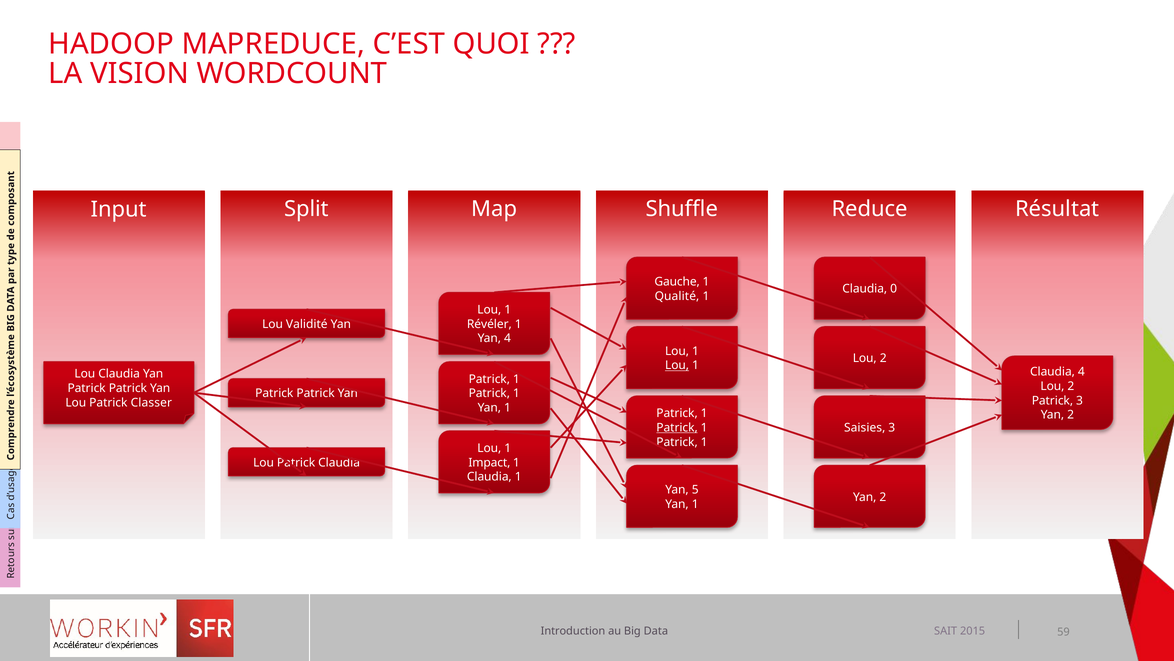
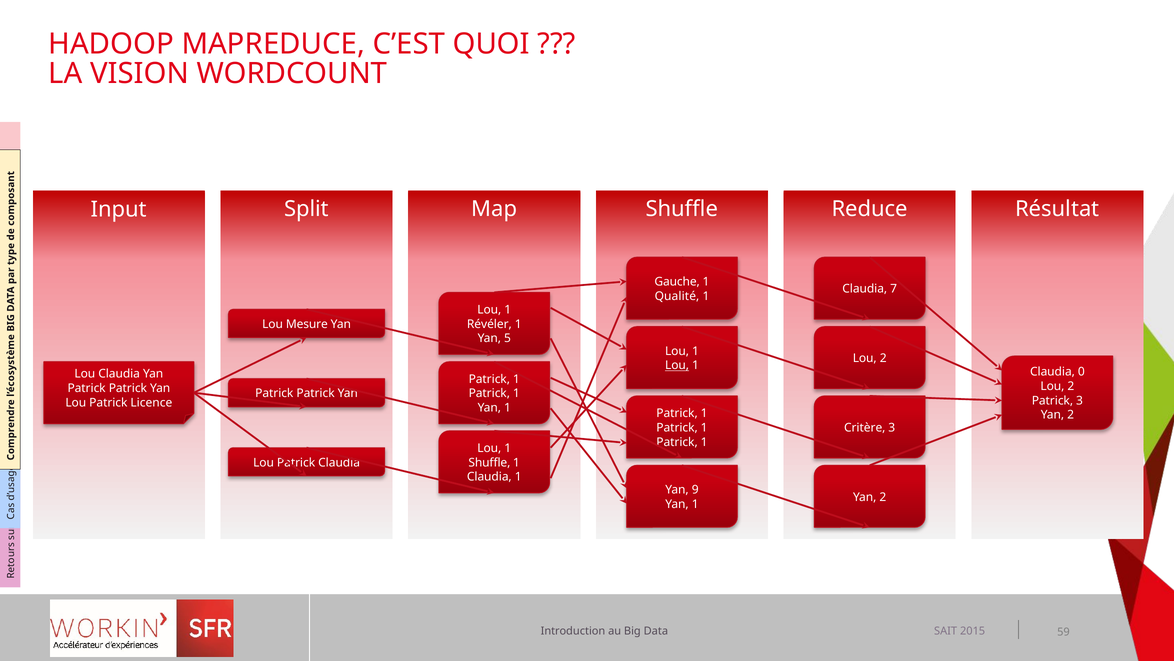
0: 0 -> 7
Validité: Validité -> Mesure
Yan 4: 4 -> 5
Claudia 4: 4 -> 0
Classer: Classer -> Licence
Patrick at (677, 427) underline: present -> none
Saisies: Saisies -> Critère
Impact at (489, 462): Impact -> Shuffle
5: 5 -> 9
